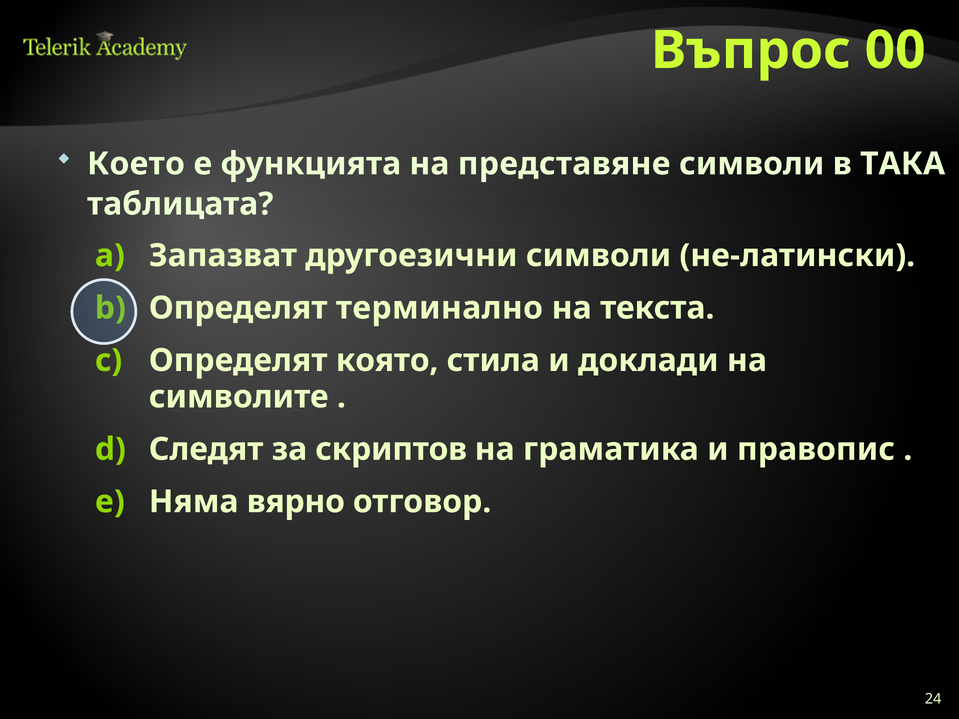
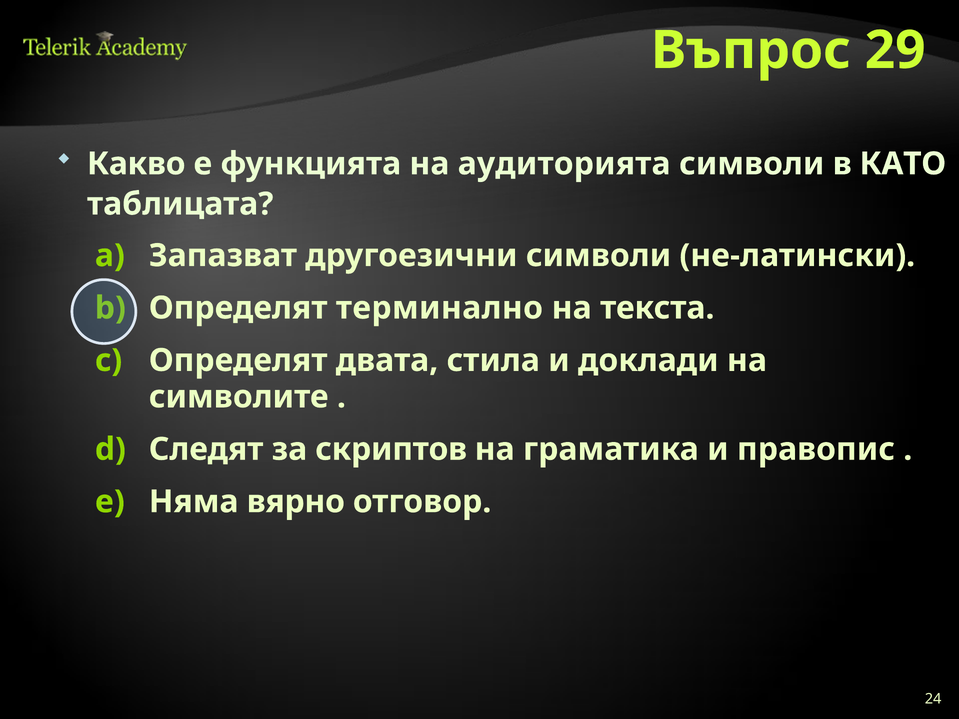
00: 00 -> 29
Което: Което -> Какво
представяне: представяне -> аудиторията
ТАКА: ТАКА -> КАТО
която: която -> двата
